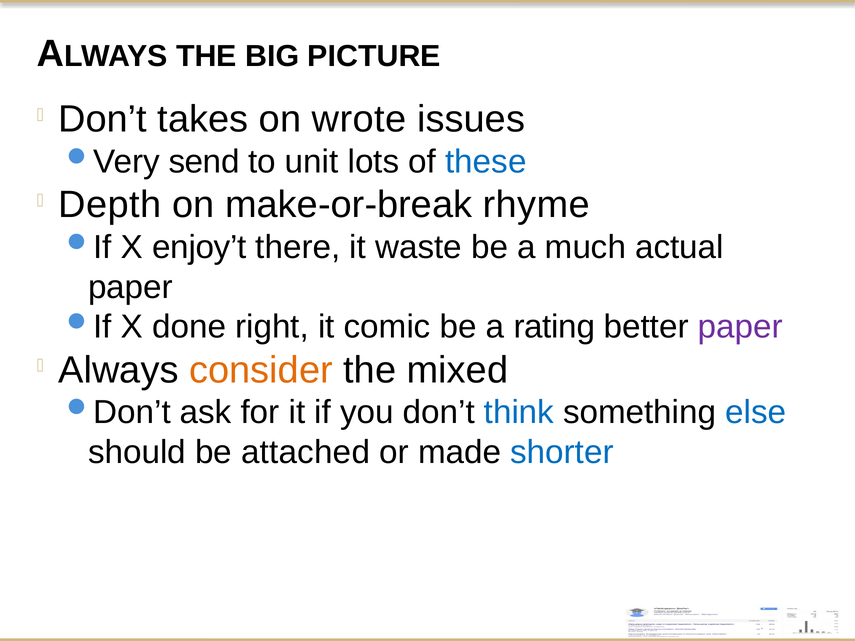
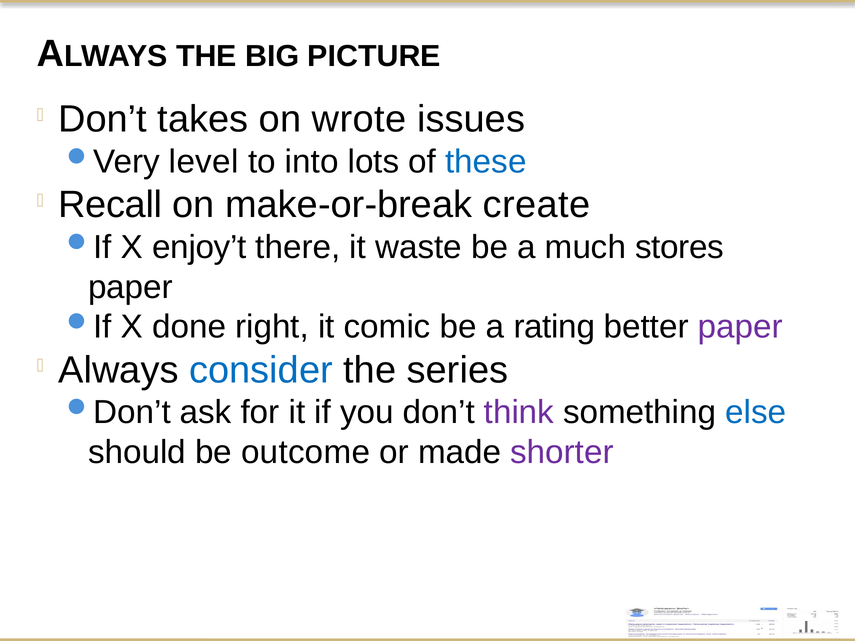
send: send -> level
unit: unit -> into
Depth: Depth -> Recall
rhyme: rhyme -> create
actual: actual -> stores
consider colour: orange -> blue
mixed: mixed -> series
think colour: blue -> purple
attached: attached -> outcome
shorter colour: blue -> purple
